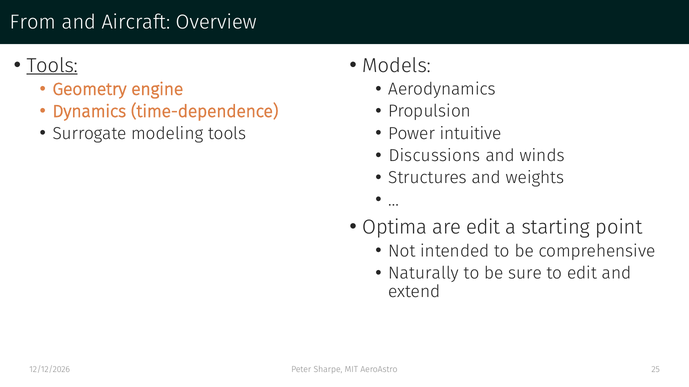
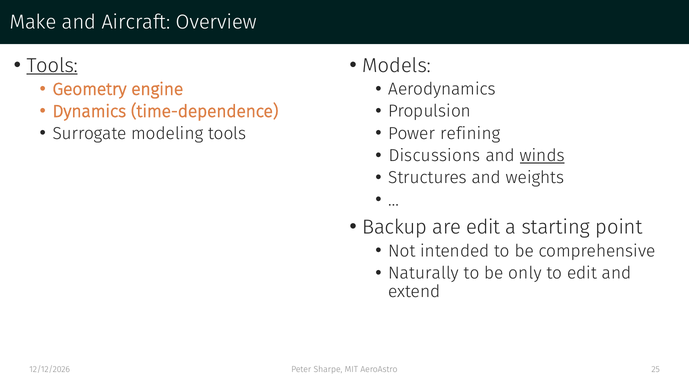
From: From -> Make
intuitive: intuitive -> refining
winds underline: none -> present
Optima: Optima -> Backup
sure: sure -> only
